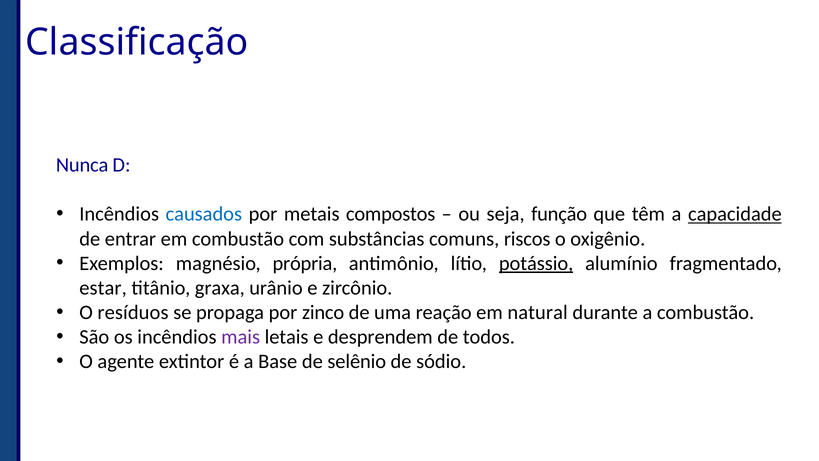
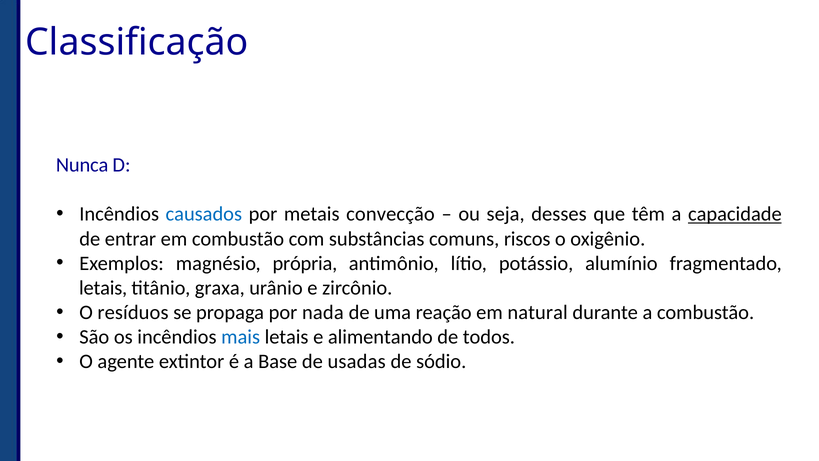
compostos: compostos -> convecção
função: função -> desses
potássio underline: present -> none
estar at (103, 288): estar -> letais
zinco: zinco -> nada
mais colour: purple -> blue
desprendem: desprendem -> alimentando
selênio: selênio -> usadas
